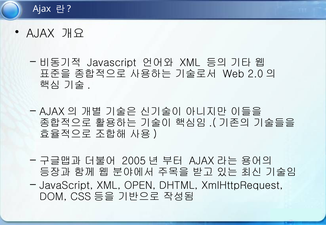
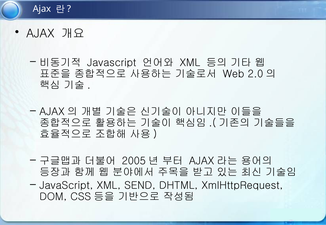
OPEN: OPEN -> SEND
